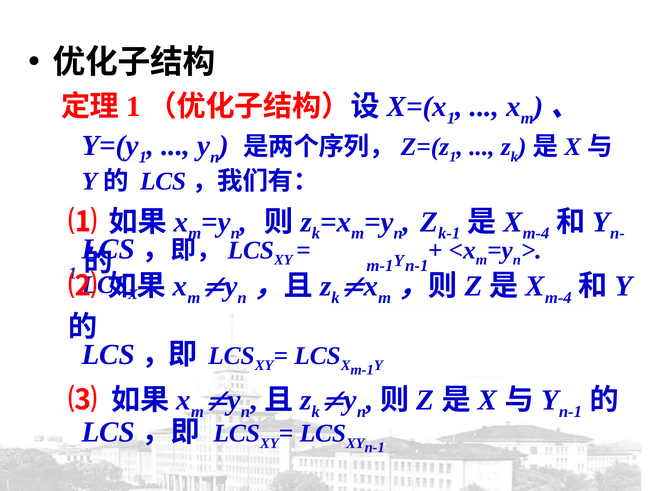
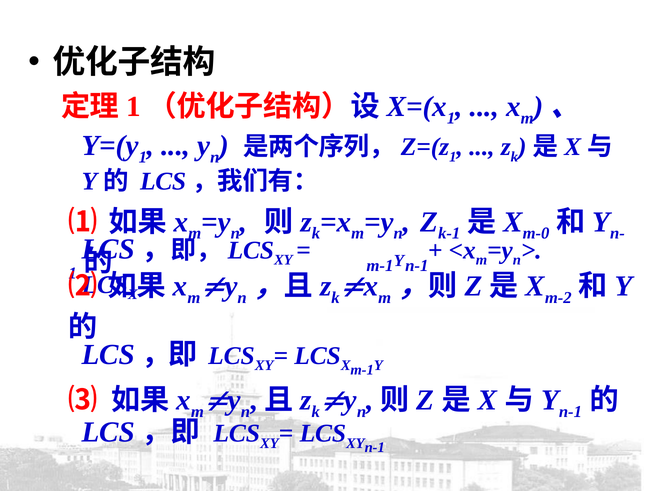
m-4 at (536, 234): m-4 -> m-0
m-4 at (558, 298): m-4 -> m-2
